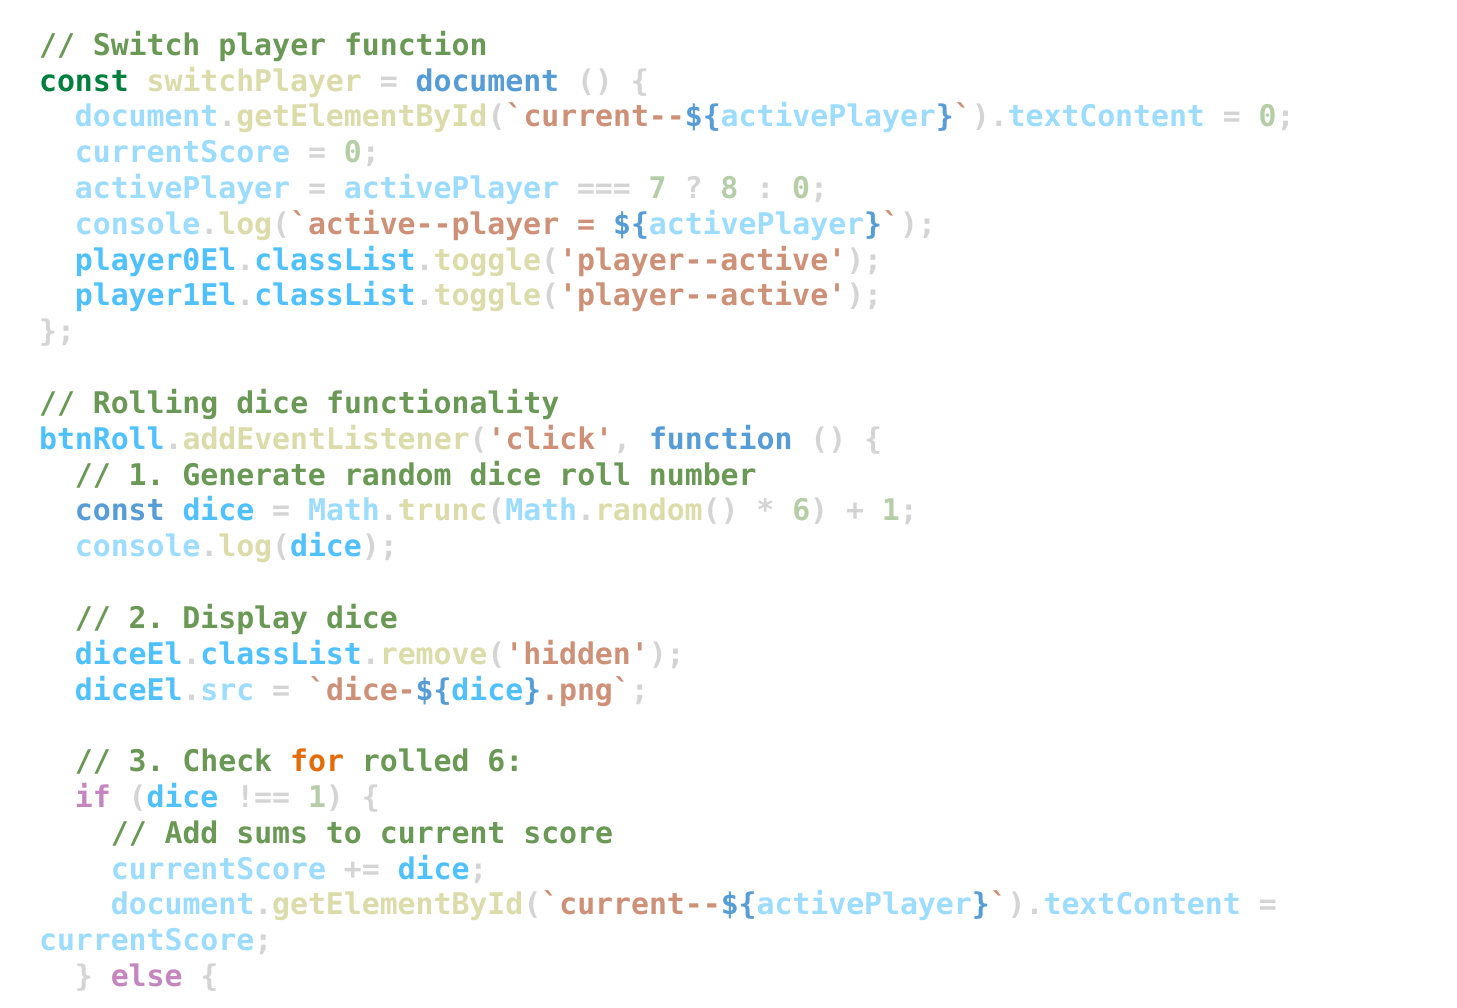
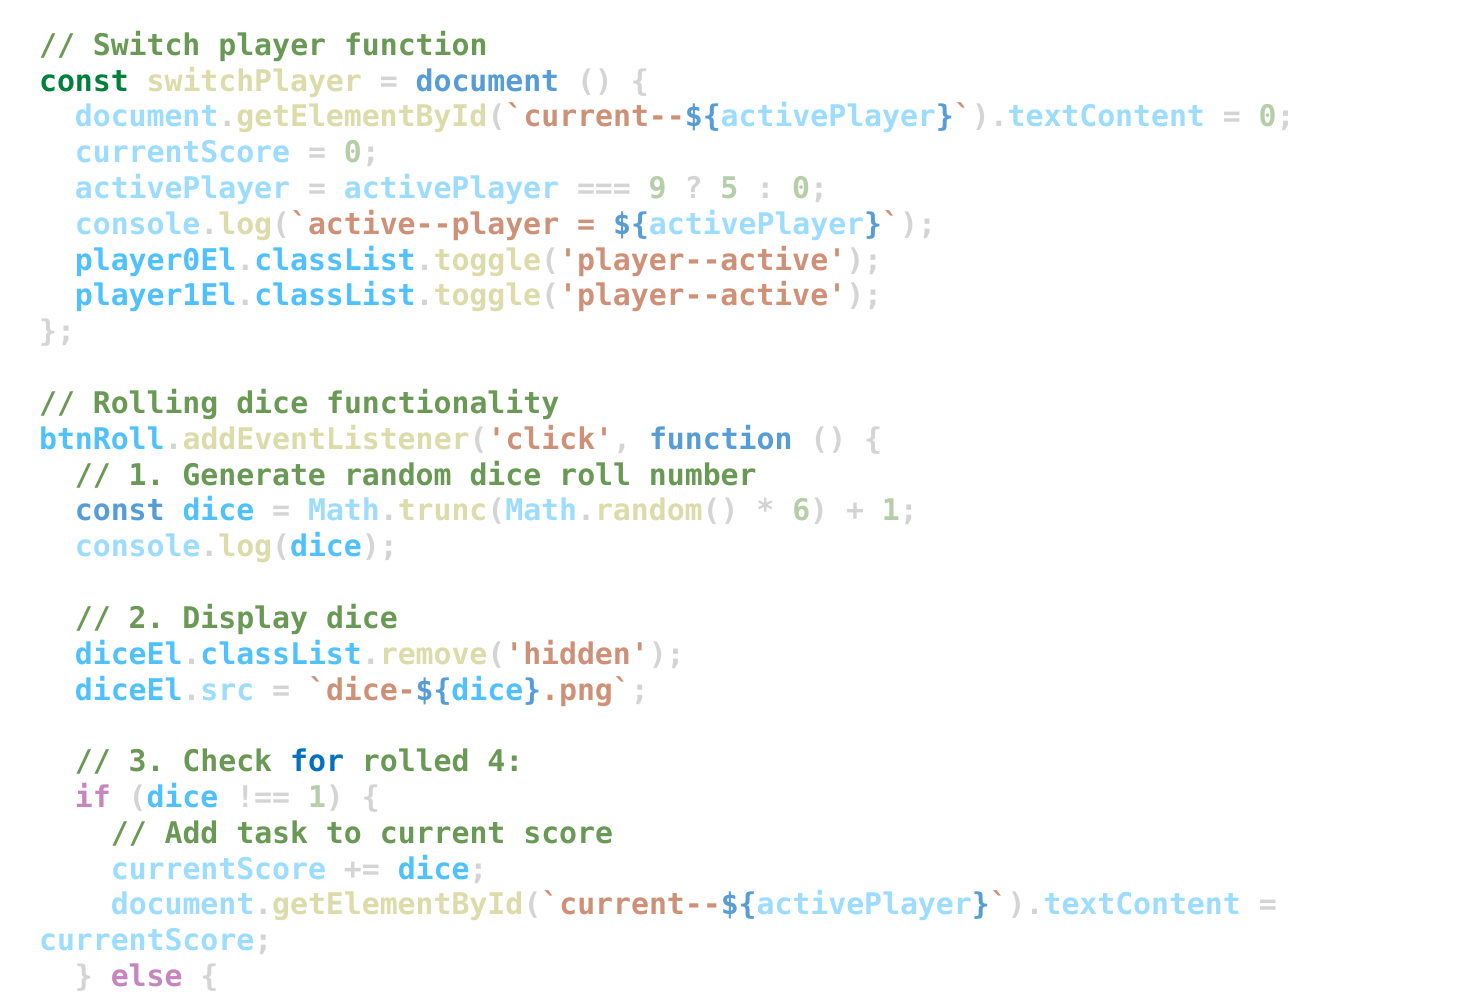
7: 7 -> 9
8: 8 -> 5
for colour: orange -> blue
rolled 6: 6 -> 4
sums: sums -> task
